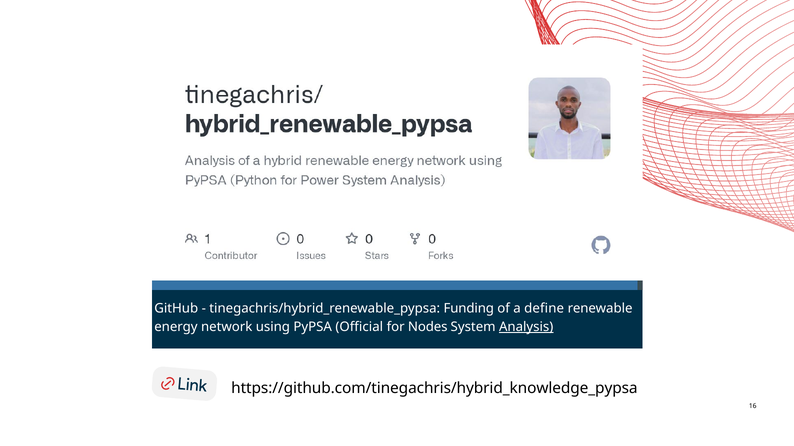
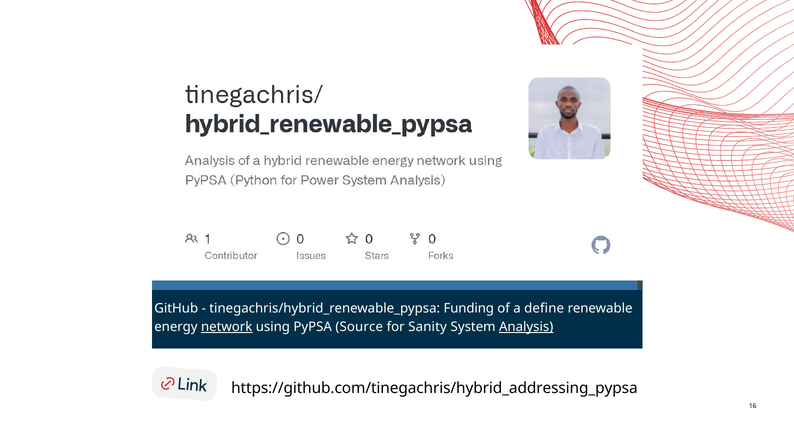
network underline: none -> present
Official: Official -> Source
Nodes: Nodes -> Sanity
https://github.com/tinegachris/hybrid_knowledge_pypsa: https://github.com/tinegachris/hybrid_knowledge_pypsa -> https://github.com/tinegachris/hybrid_addressing_pypsa
